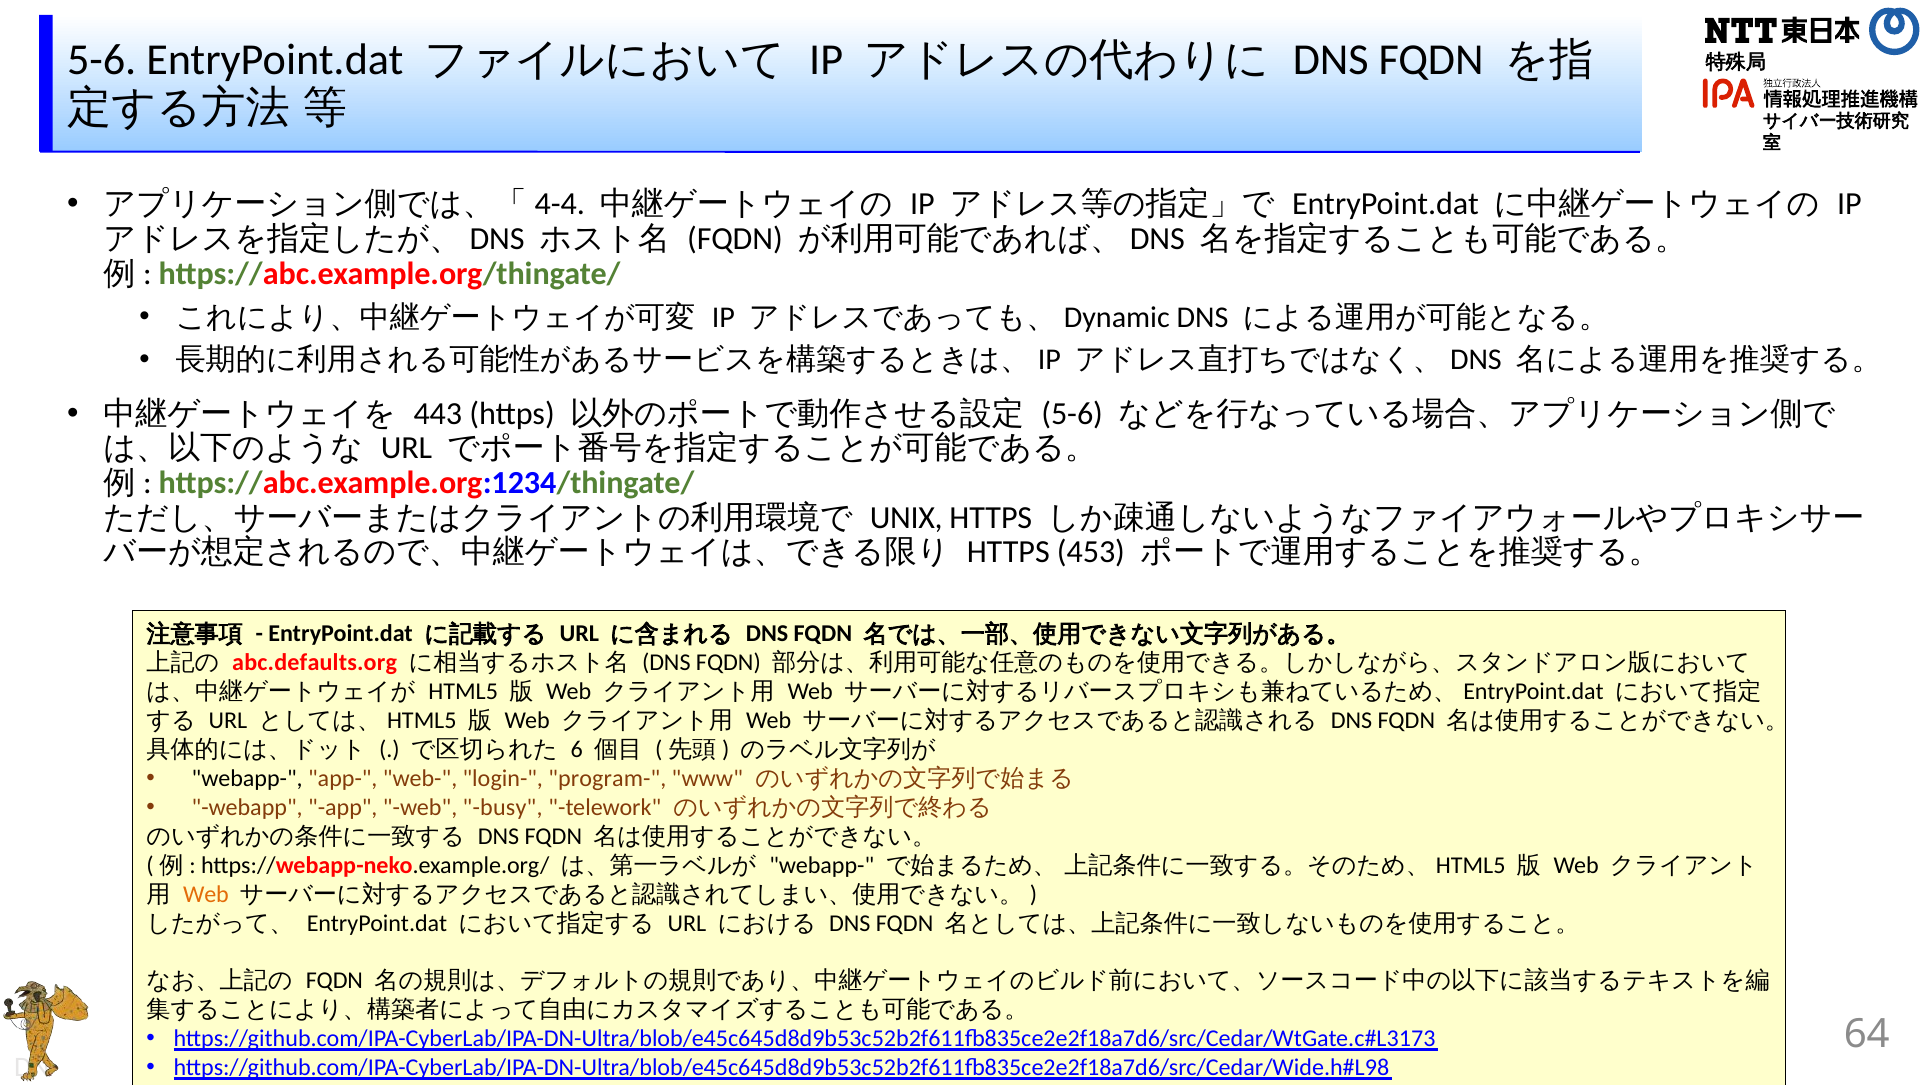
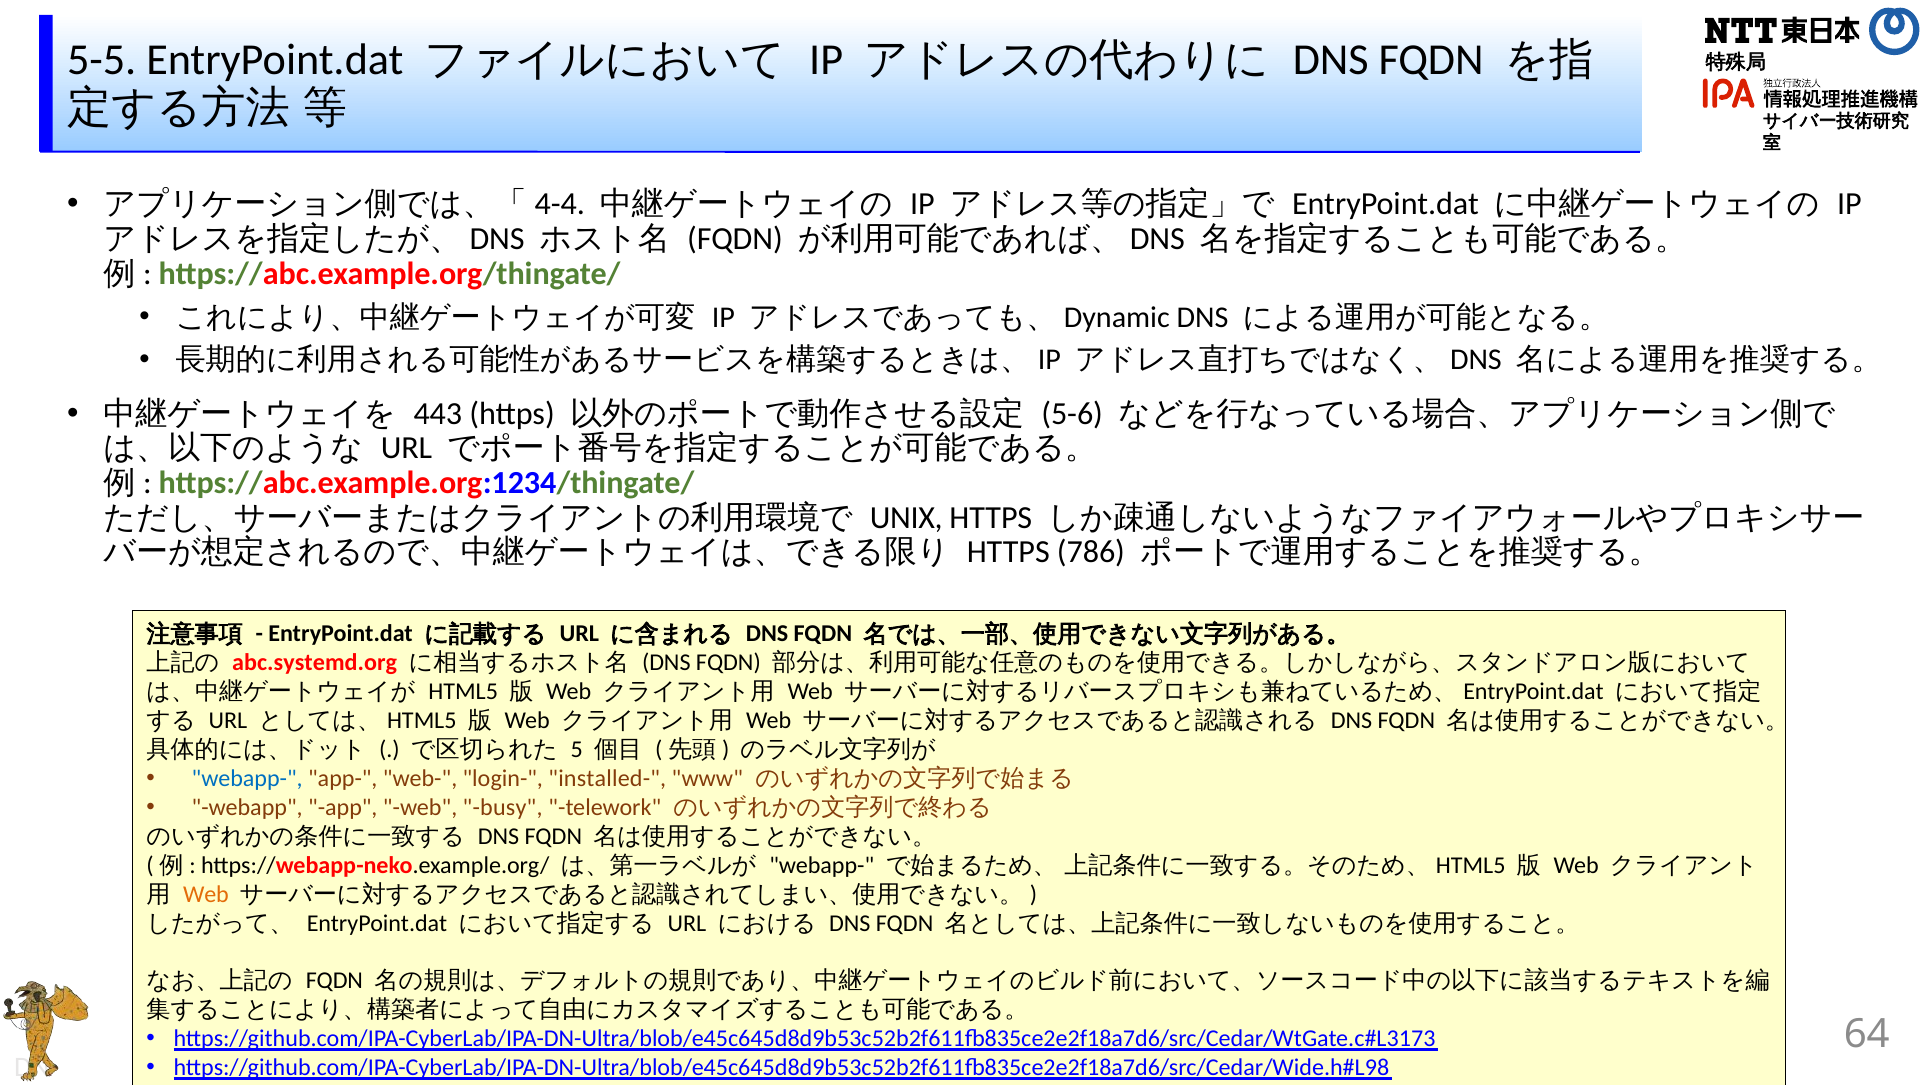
5-6 at (102, 60): 5-6 -> 5-5
453: 453 -> 786
abc.defaults.org: abc.defaults.org -> abc.systemd.org
6: 6 -> 5
webapp- at (247, 778) colour: black -> blue
program-: program- -> installed-
